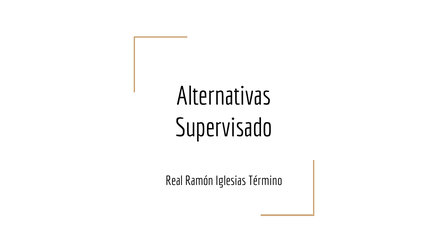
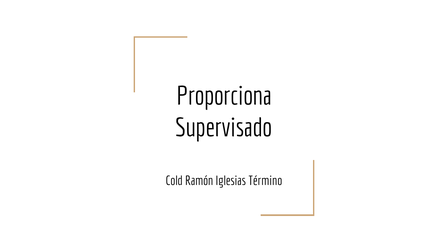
Alternativas: Alternativas -> Proporciona
Real: Real -> Cold
